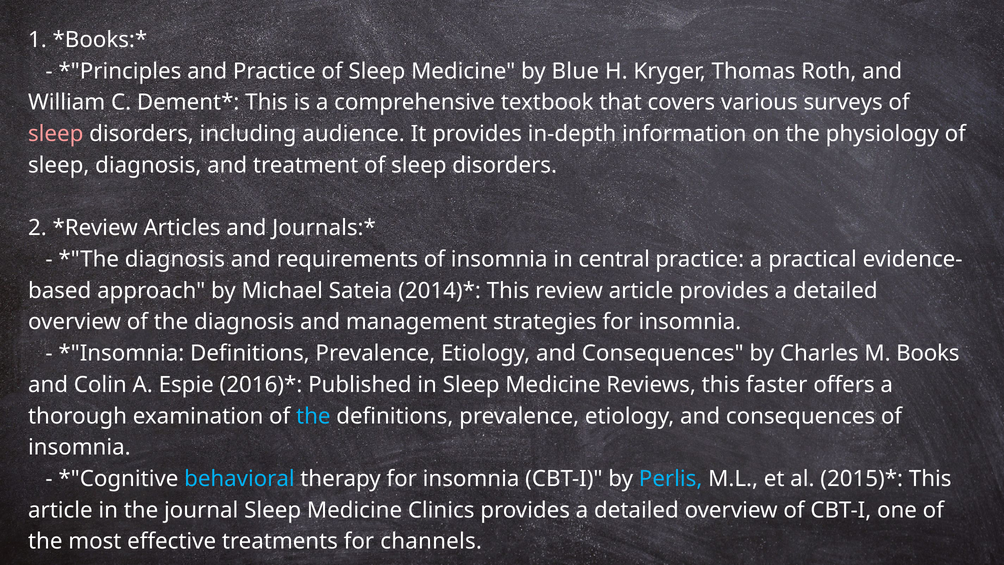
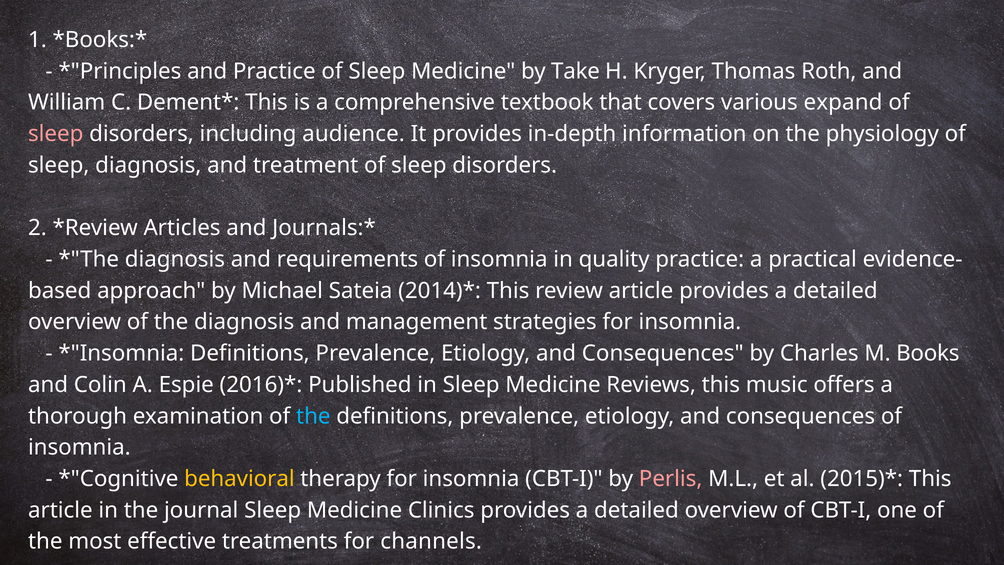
Blue: Blue -> Take
surveys: surveys -> expand
central: central -> quality
faster: faster -> music
behavioral colour: light blue -> yellow
Perlis colour: light blue -> pink
